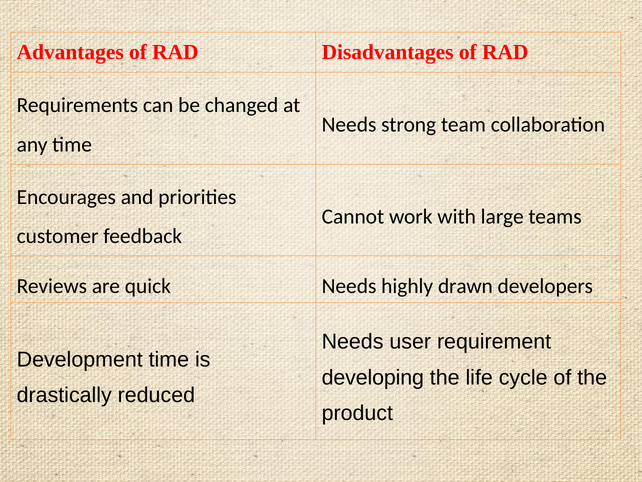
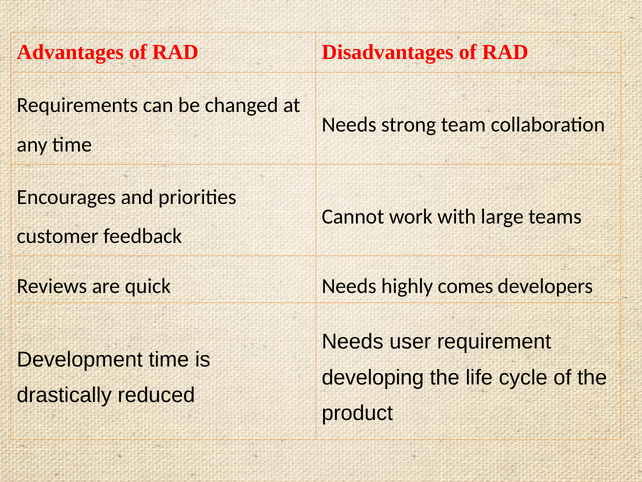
drawn: drawn -> comes
